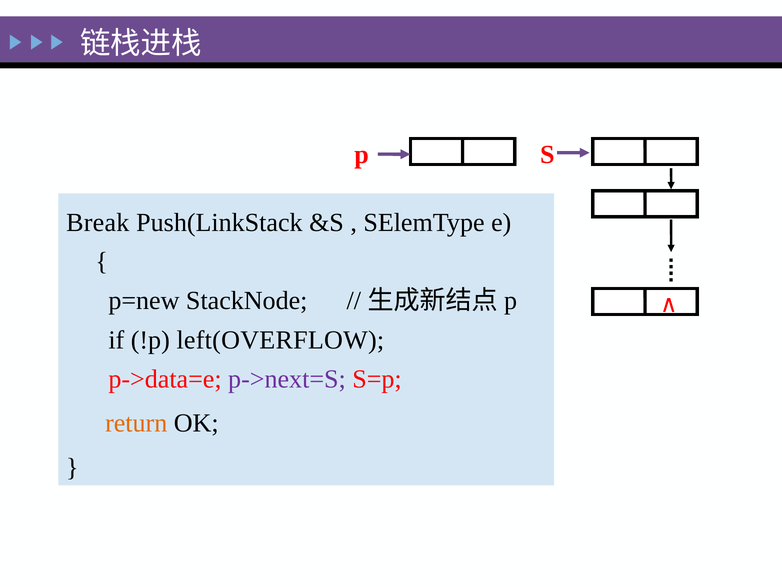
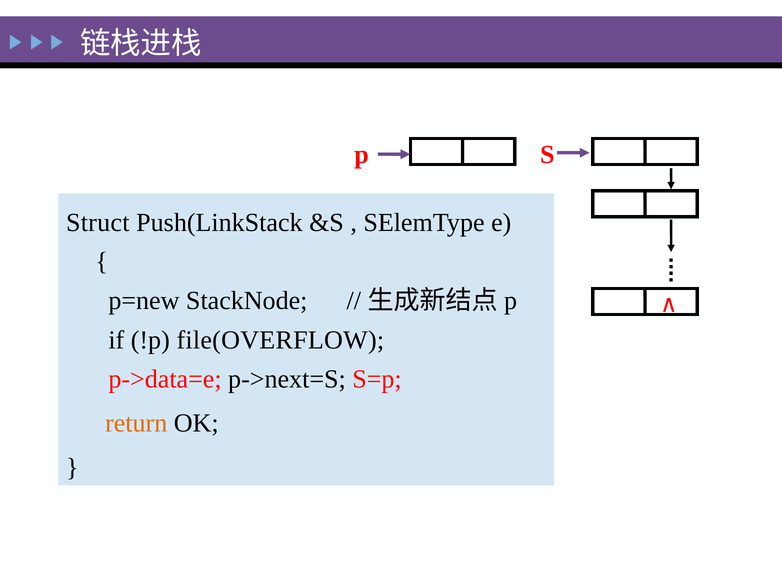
Break: Break -> Struct
left(OVERFLOW: left(OVERFLOW -> file(OVERFLOW
p->next=S colour: purple -> black
